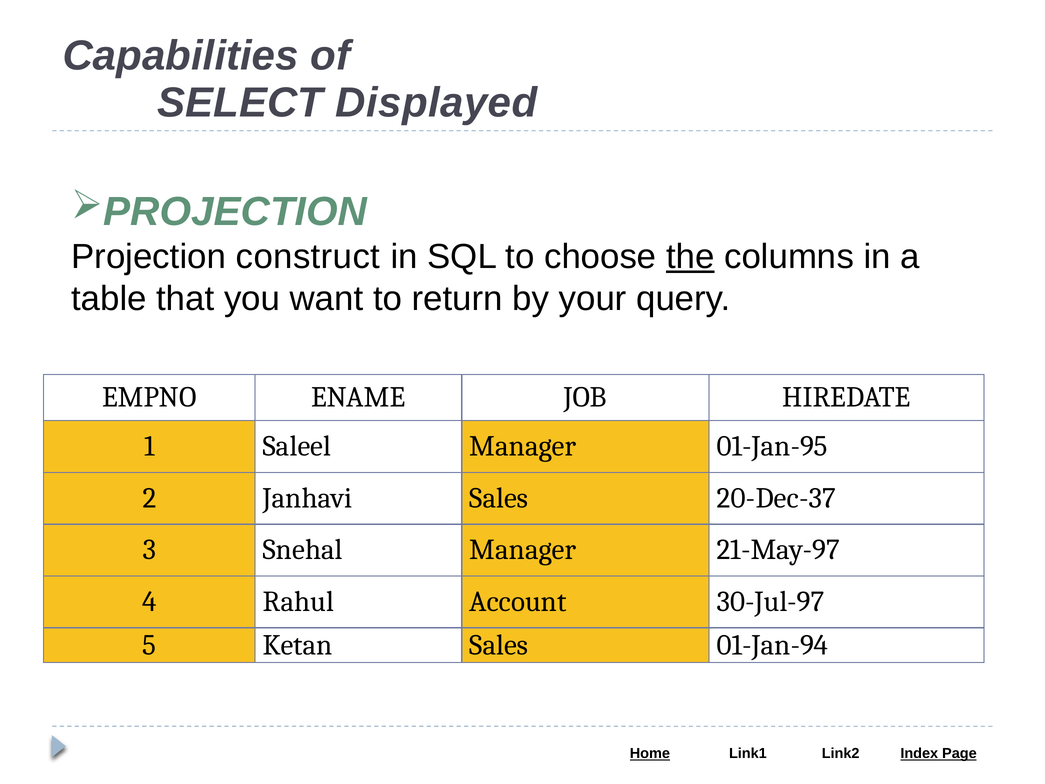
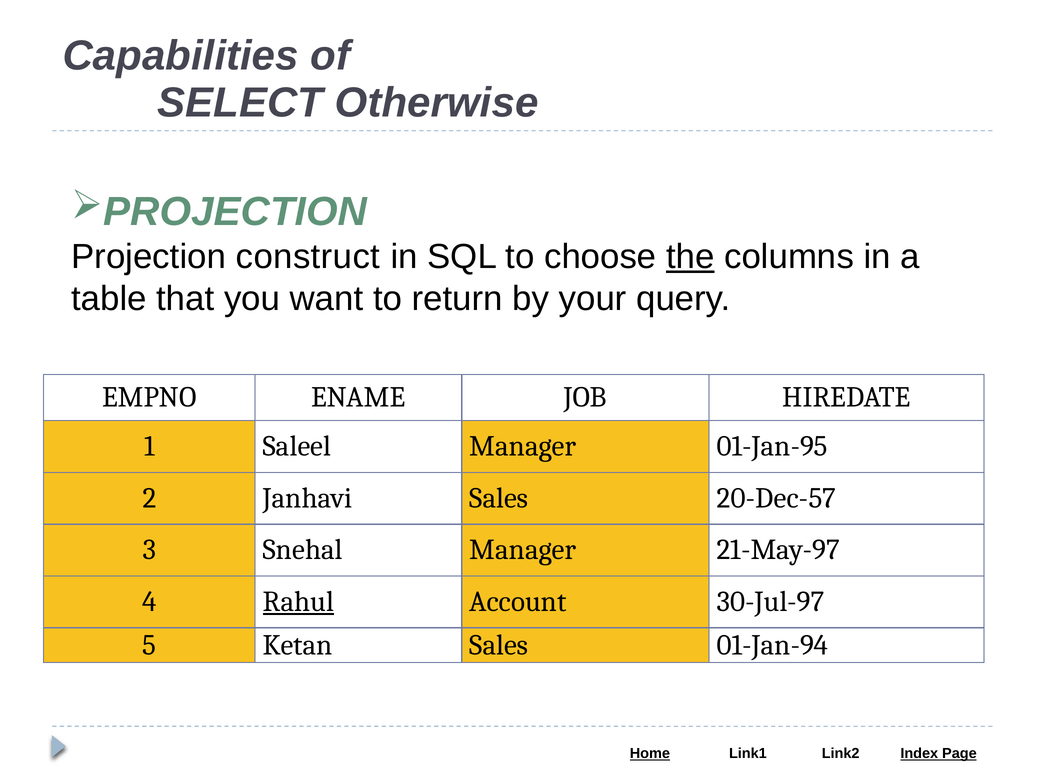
Displayed: Displayed -> Otherwise
20-Dec-37: 20-Dec-37 -> 20-Dec-57
Rahul underline: none -> present
